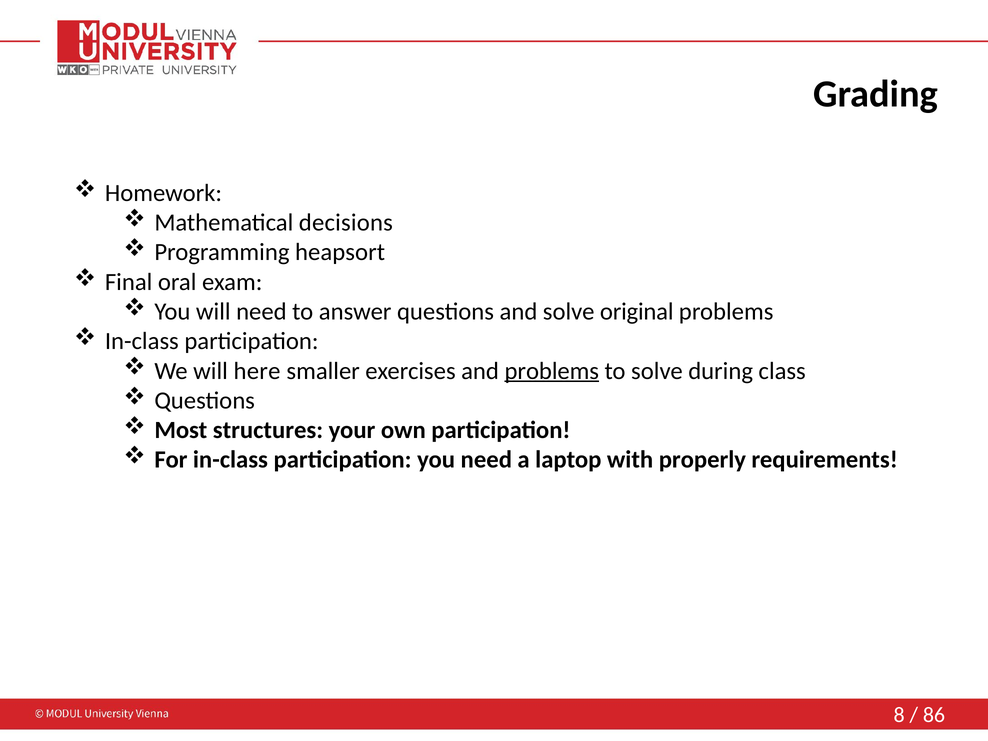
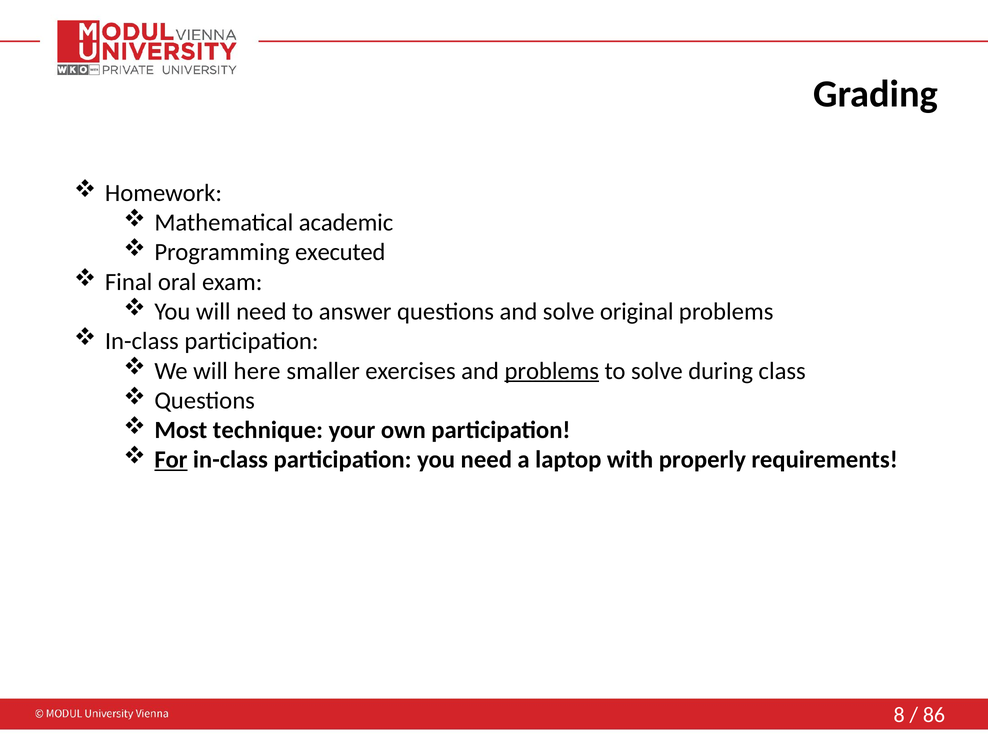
decisions: decisions -> academic
heapsort: heapsort -> executed
structures: structures -> technique
For underline: none -> present
